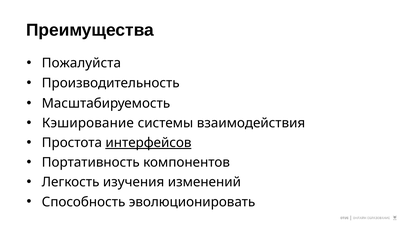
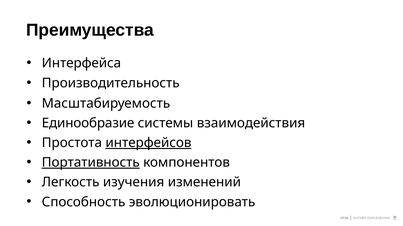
Пожалуйста: Пожалуйста -> Интерфейса
Кэширование: Кэширование -> Единообразие
Портативность underline: none -> present
